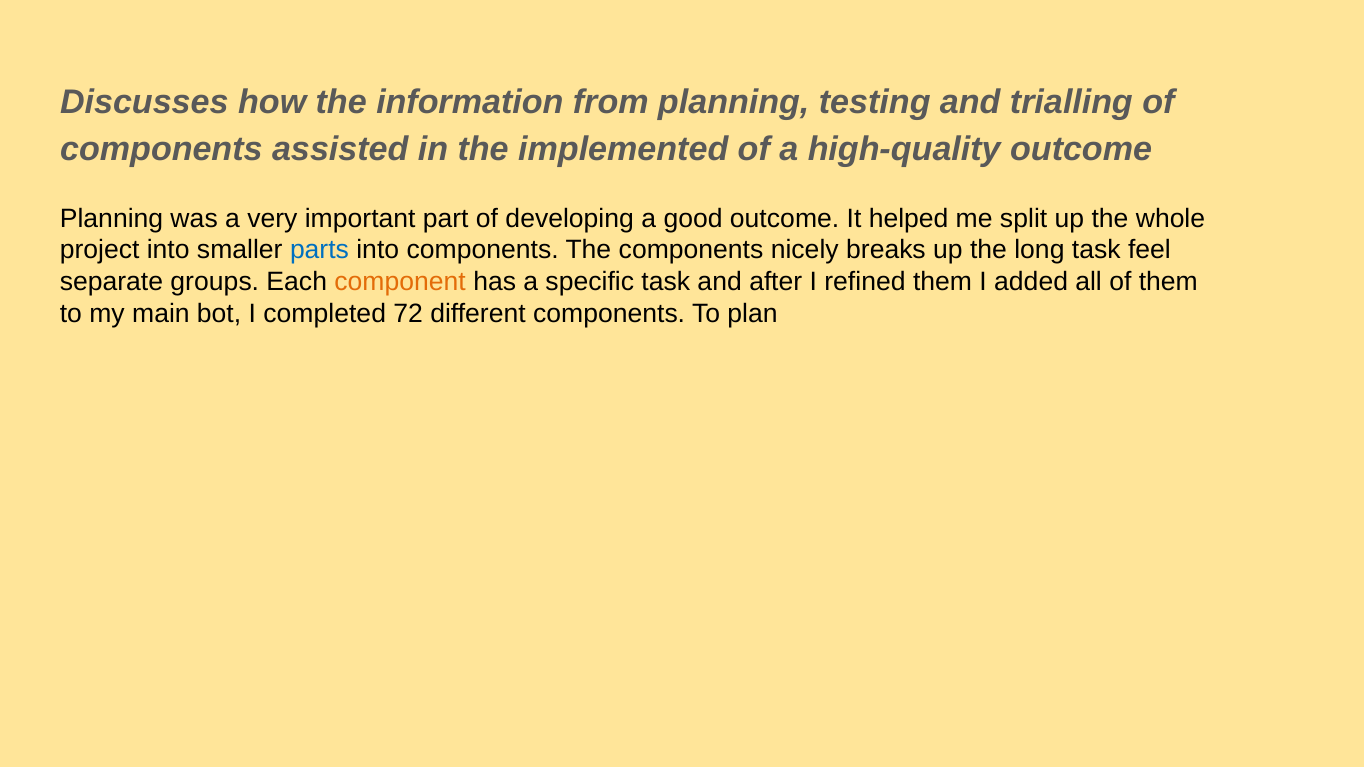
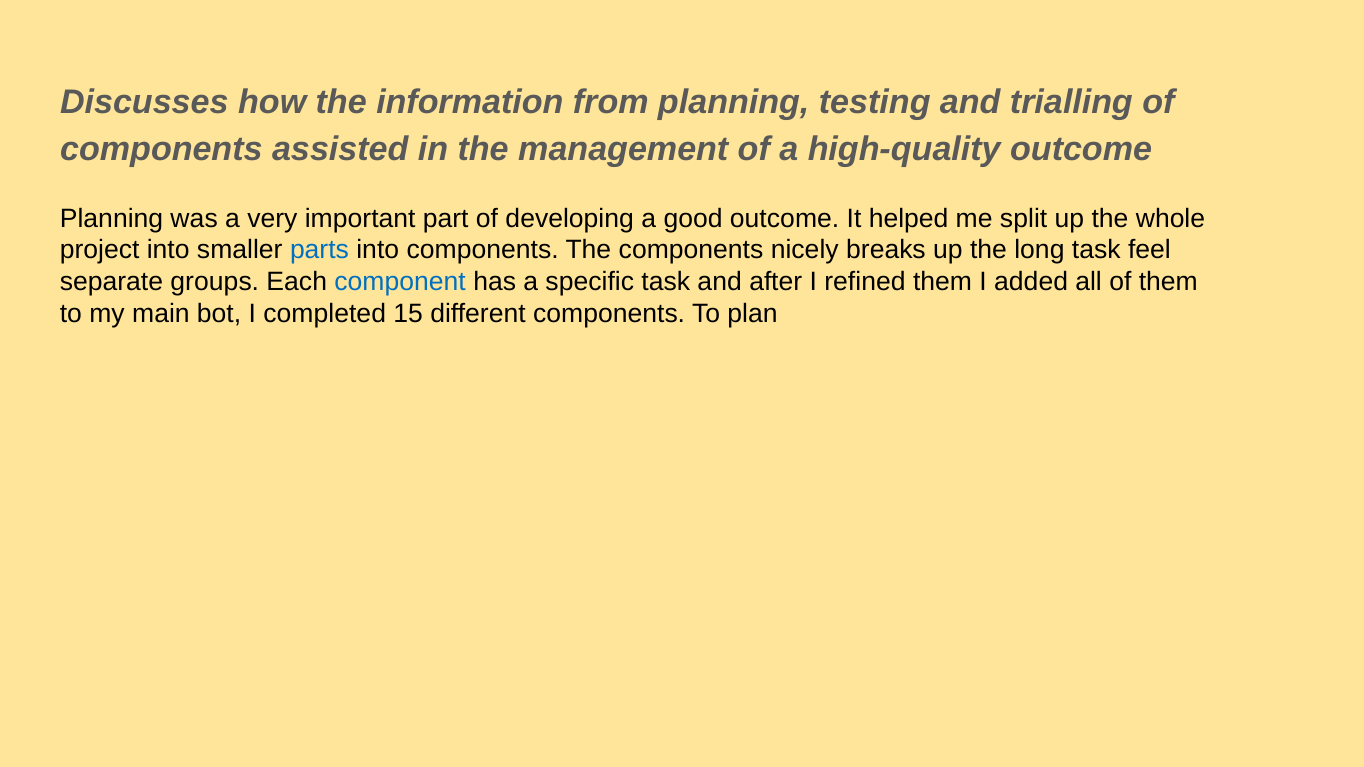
implemented: implemented -> management
component colour: orange -> blue
72: 72 -> 15
